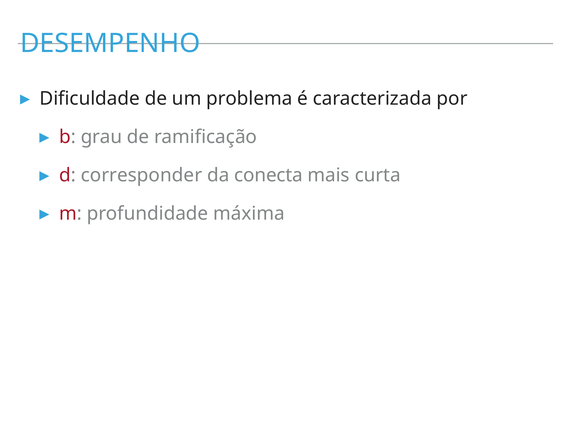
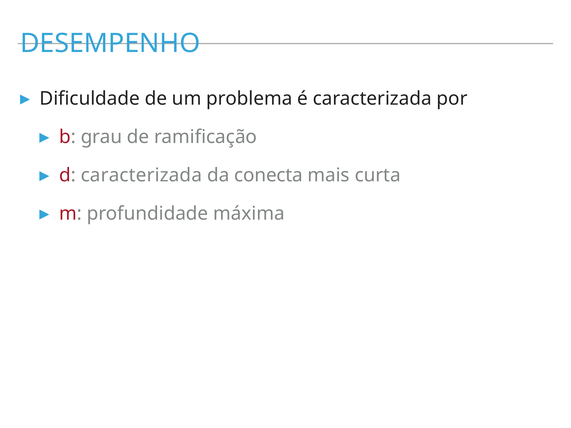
d corresponder: corresponder -> caracterizada
